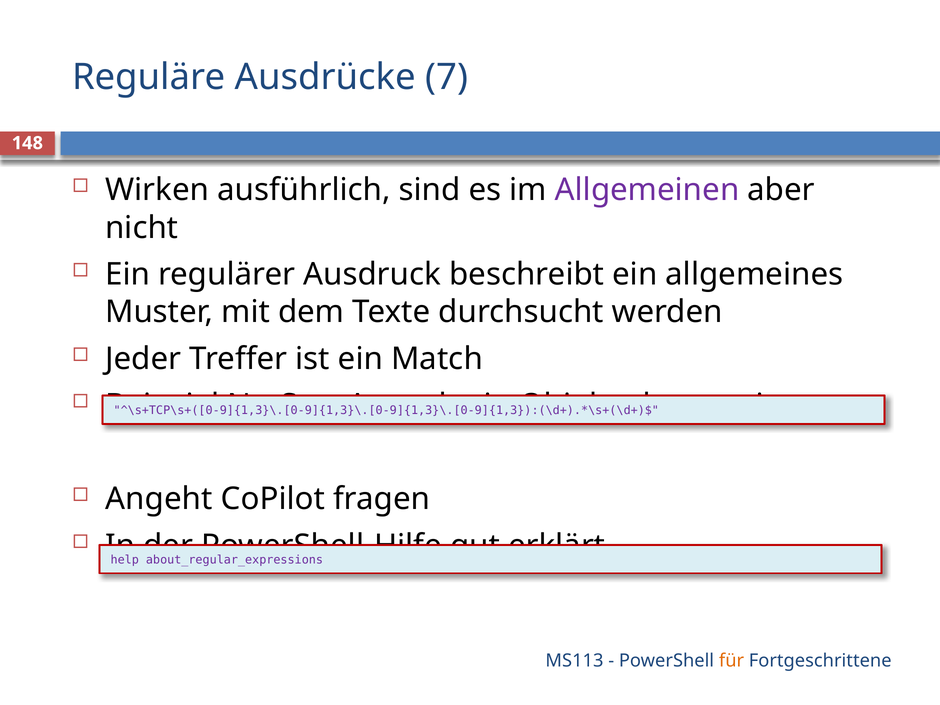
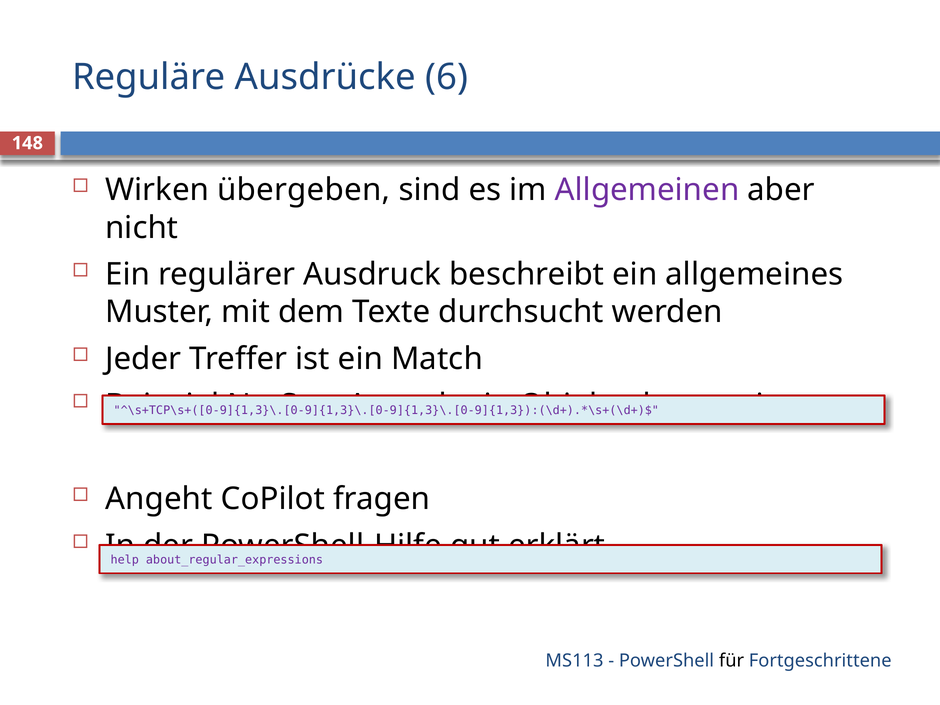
7: 7 -> 6
ausführlich: ausführlich -> übergeben
für colour: orange -> black
